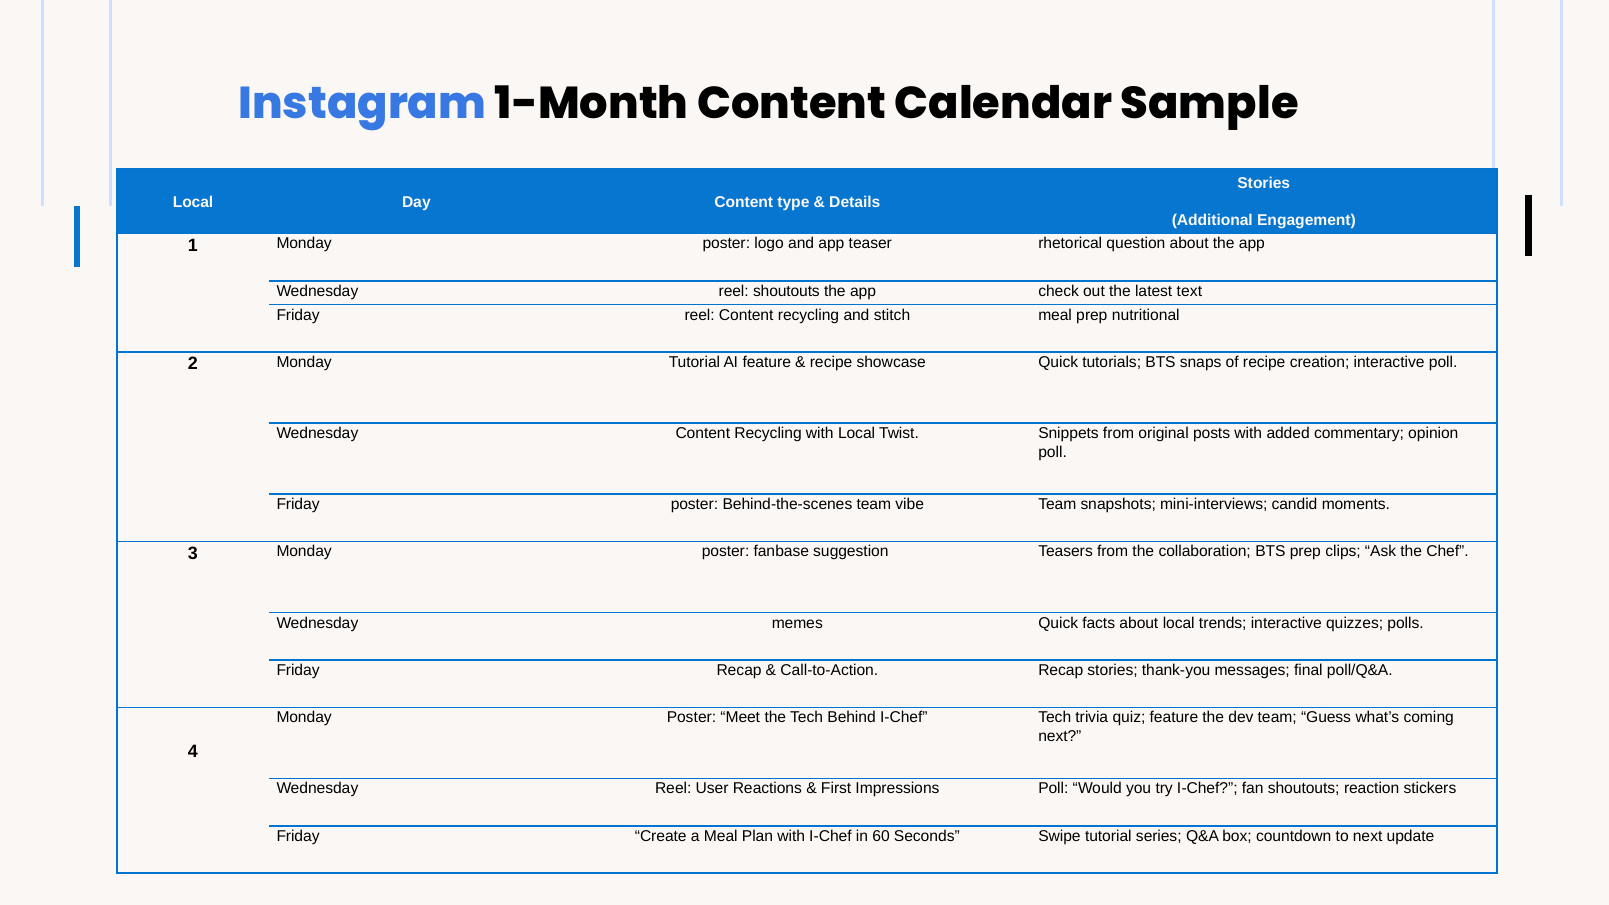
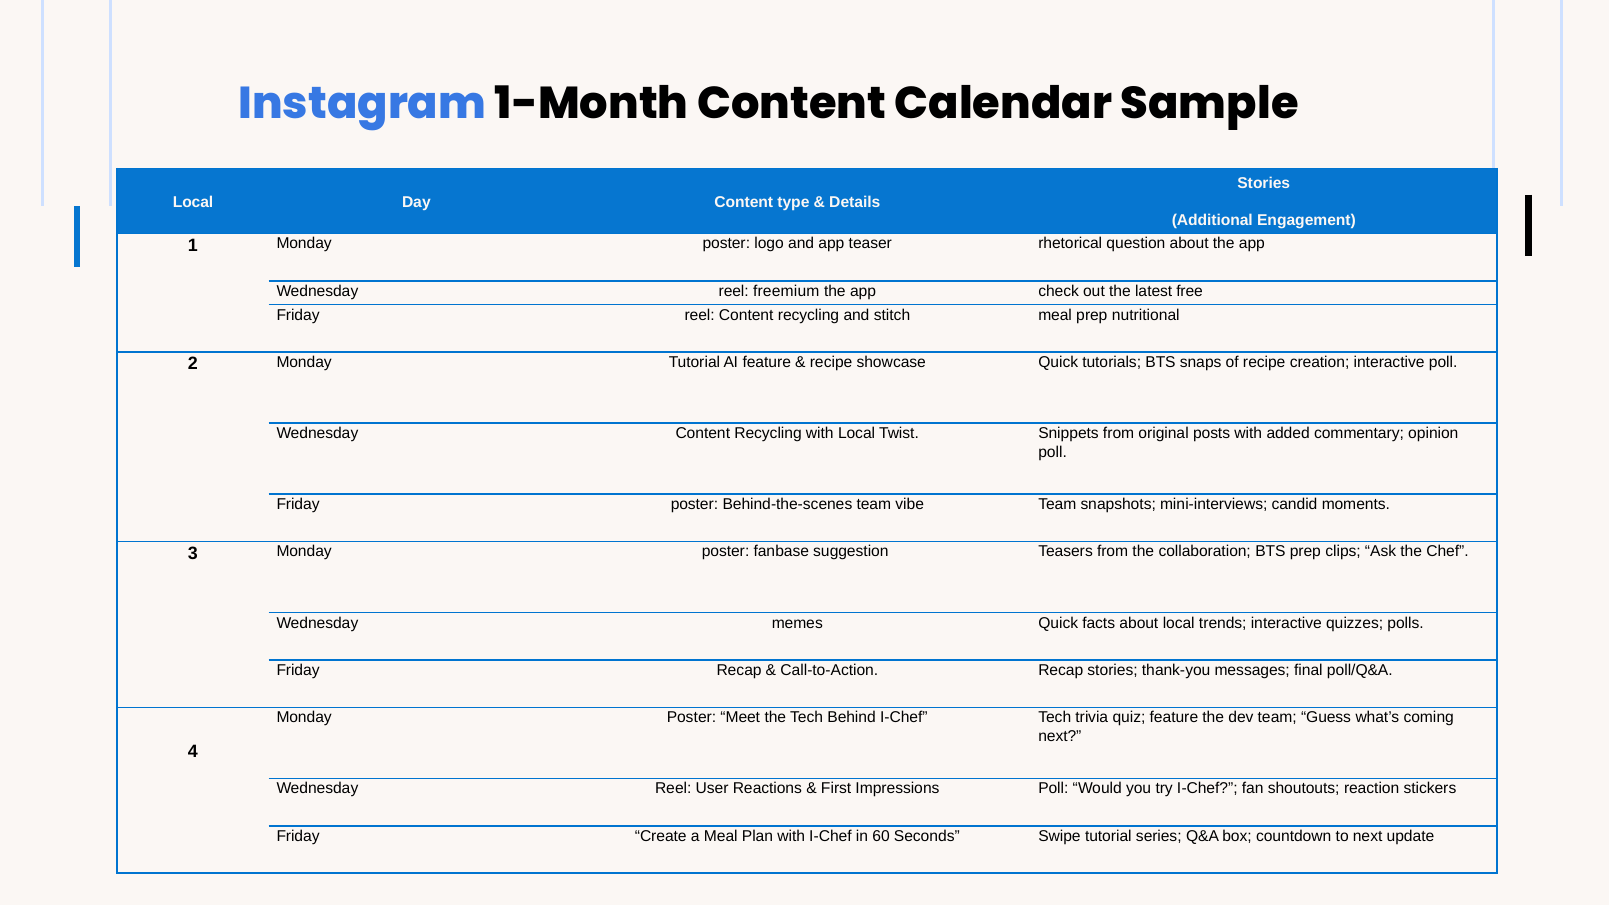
reel shoutouts: shoutouts -> freemium
text: text -> free
